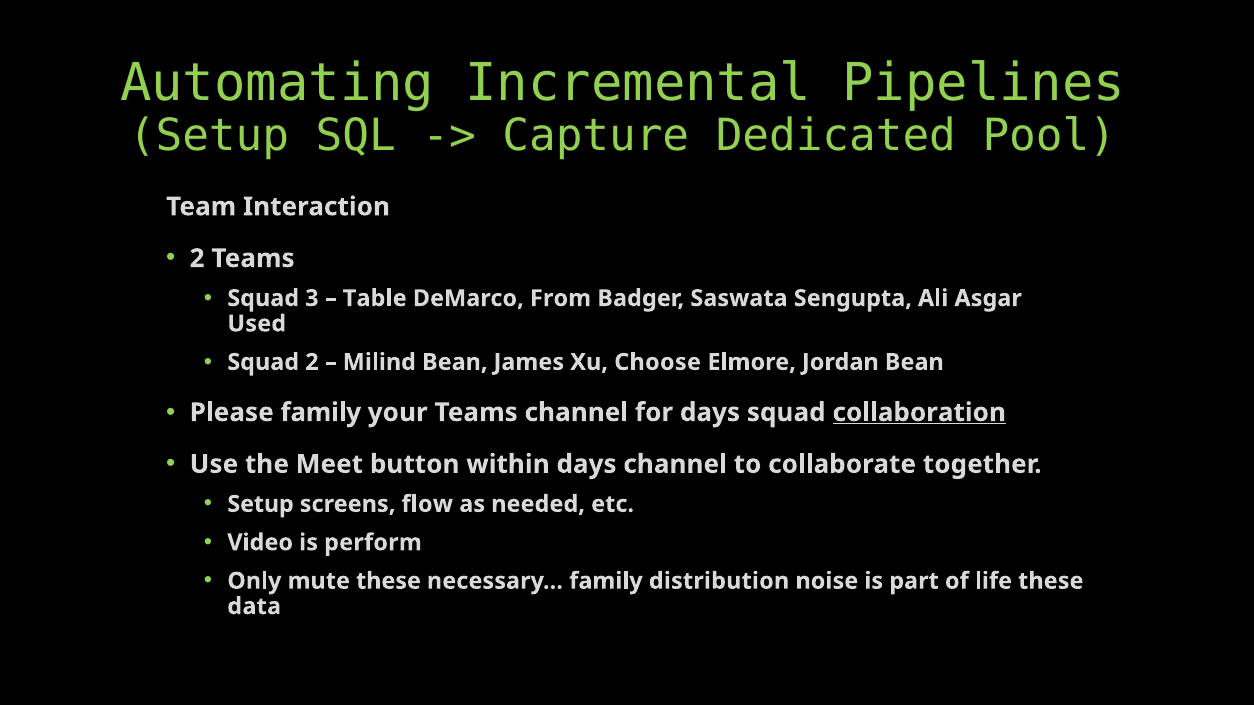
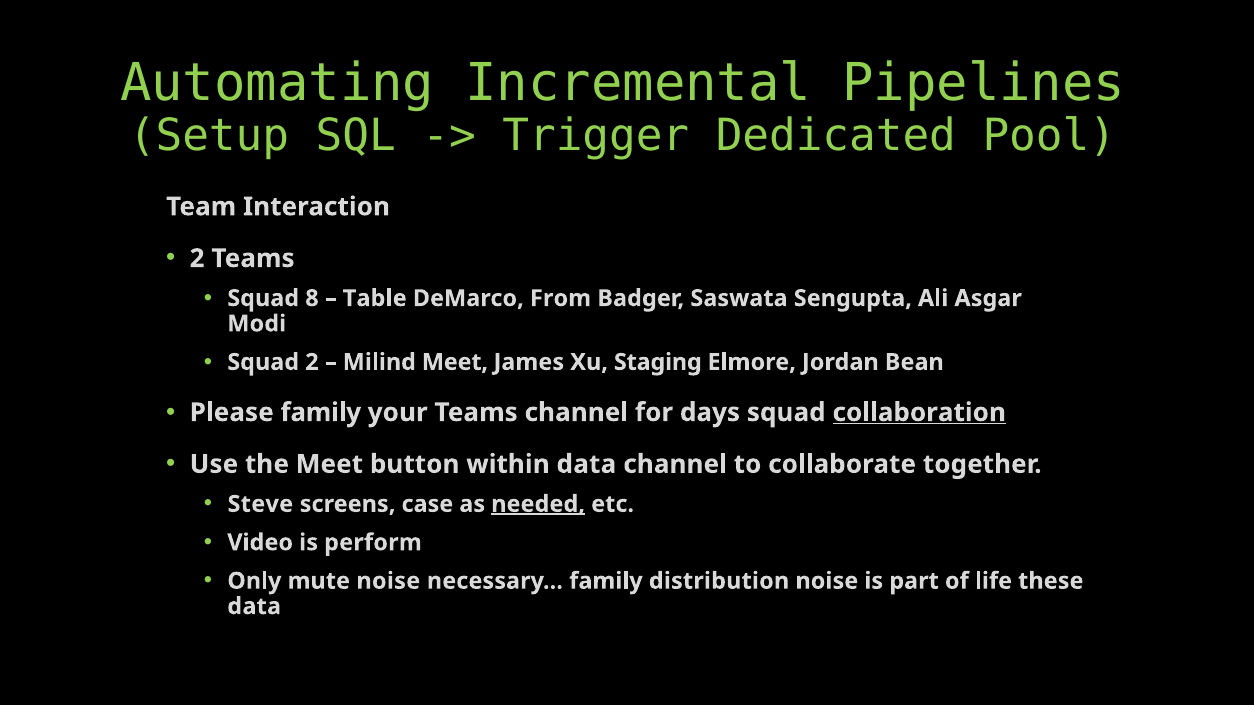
Capture: Capture -> Trigger
3: 3 -> 8
Used: Used -> Modi
Milind Bean: Bean -> Meet
Choose: Choose -> Staging
within days: days -> data
Setup at (261, 504): Setup -> Steve
flow: flow -> case
needed underline: none -> present
mute these: these -> noise
